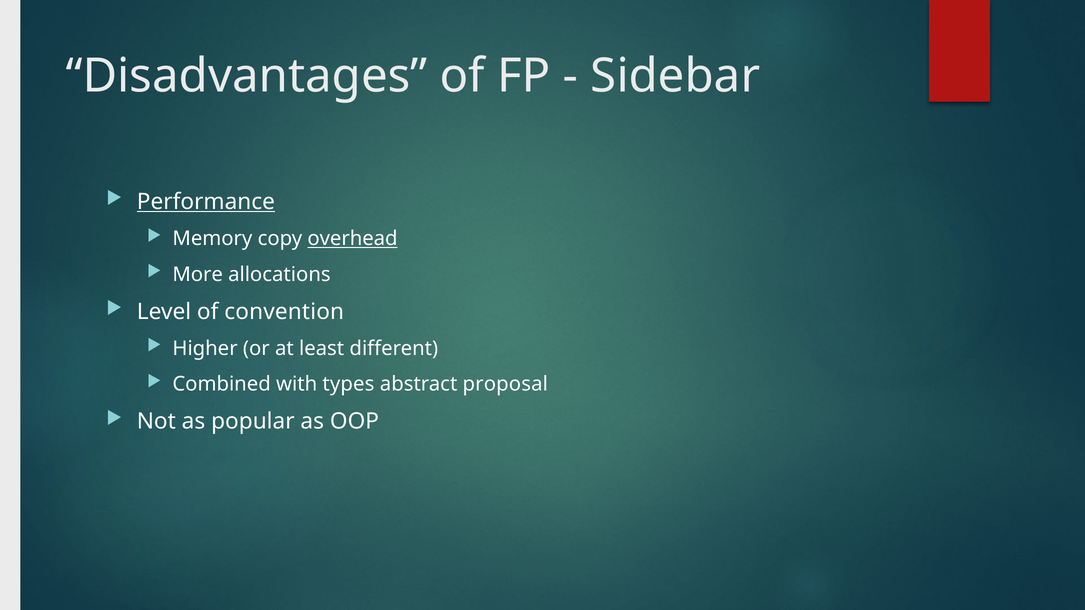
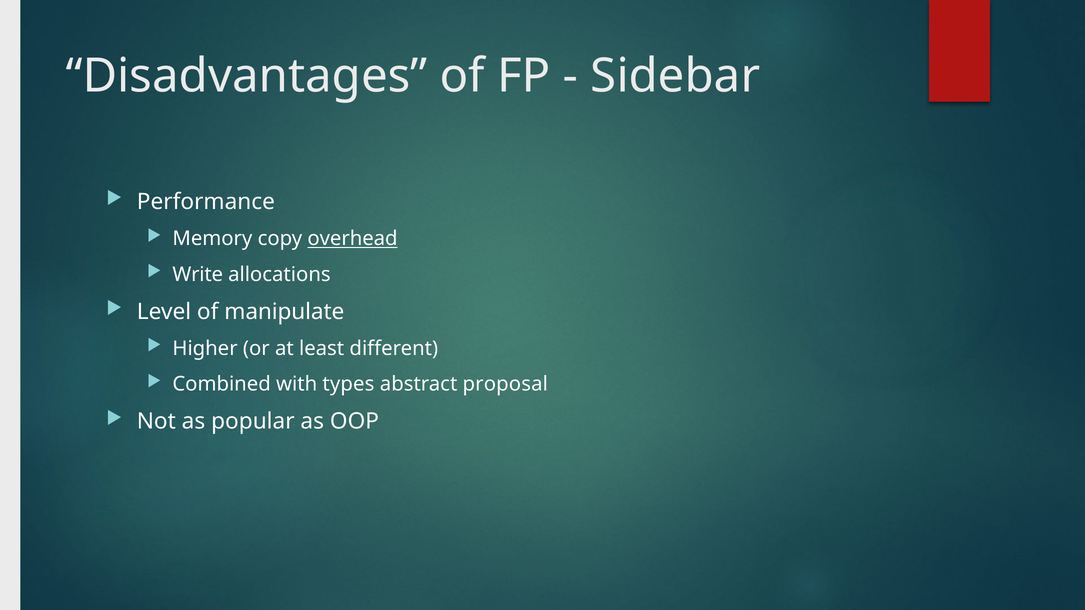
Performance underline: present -> none
More: More -> Write
convention: convention -> manipulate
